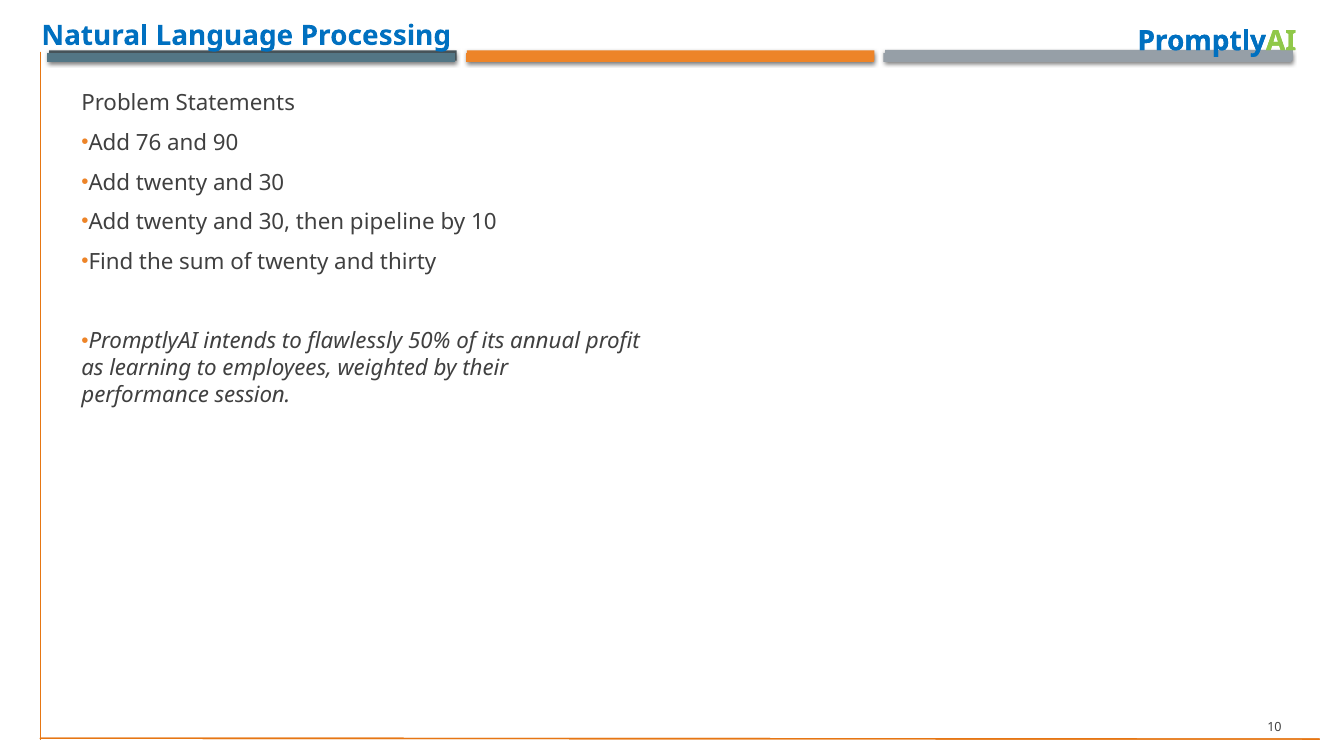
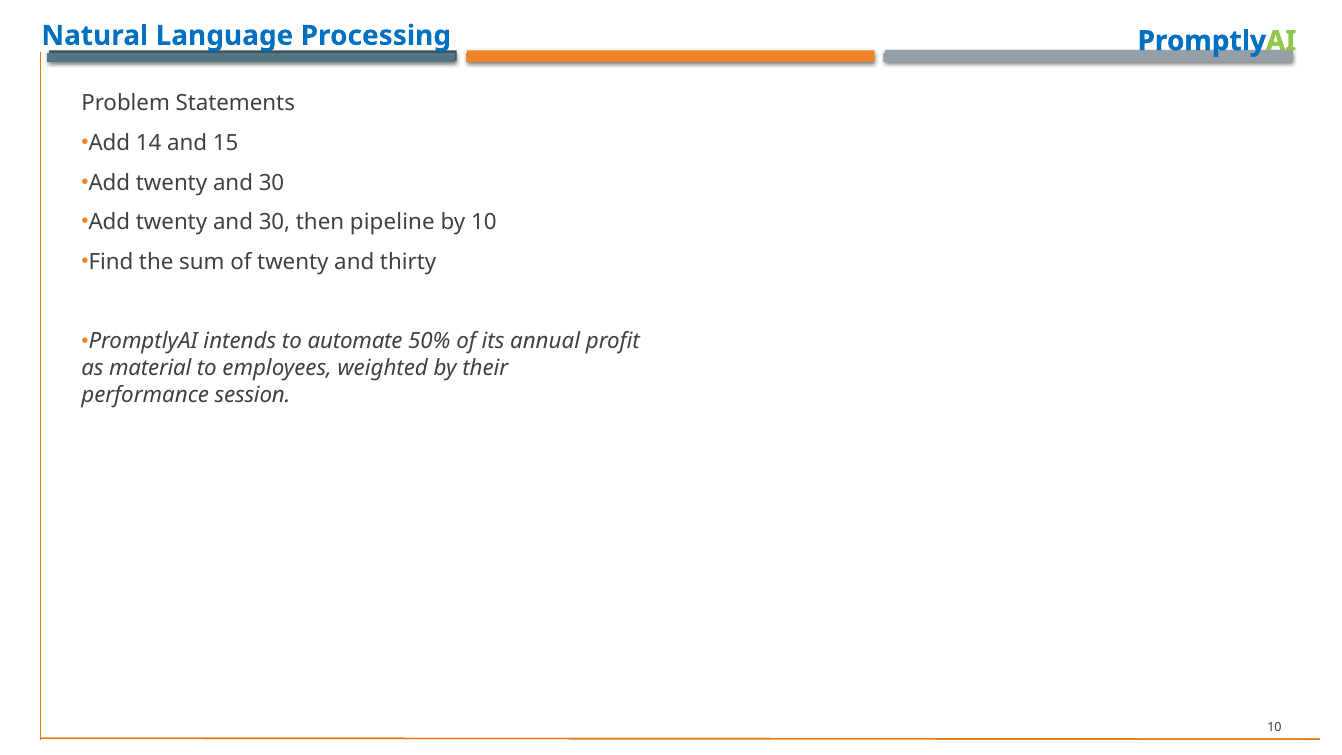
76: 76 -> 14
90: 90 -> 15
flawlessly: flawlessly -> automate
learning: learning -> material
